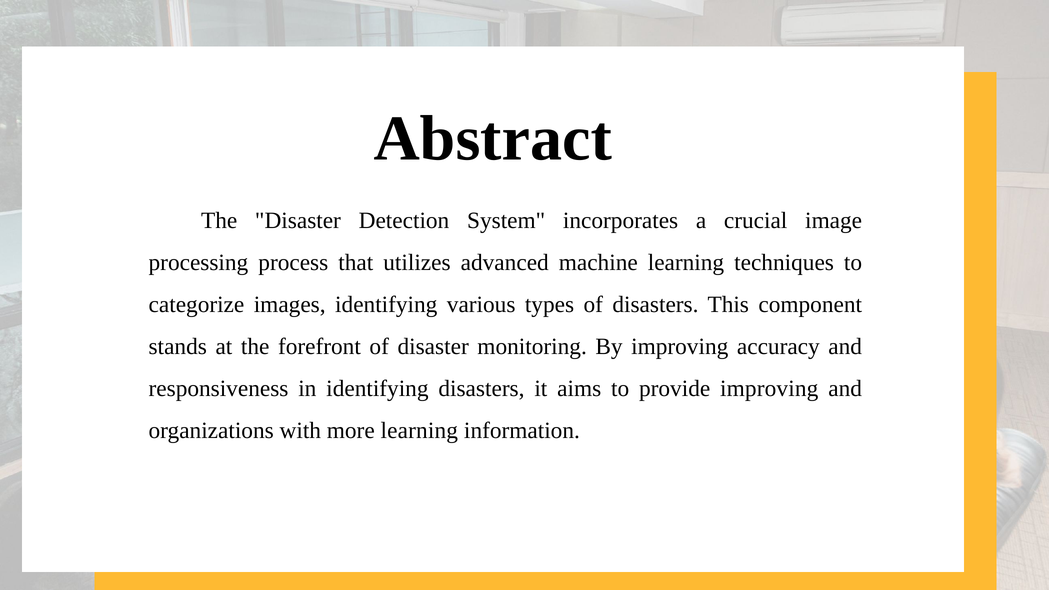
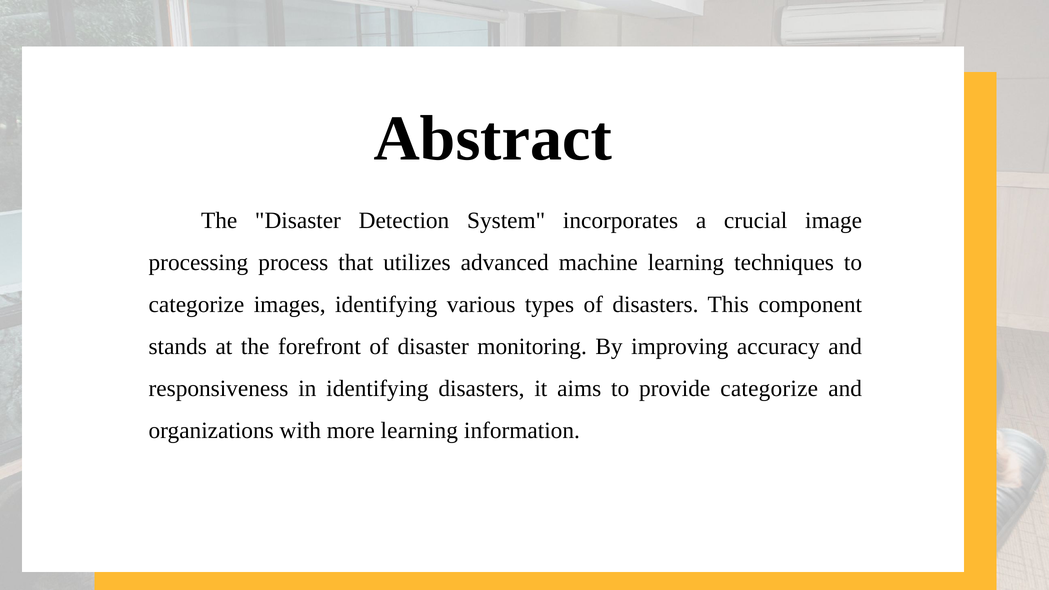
provide improving: improving -> categorize
